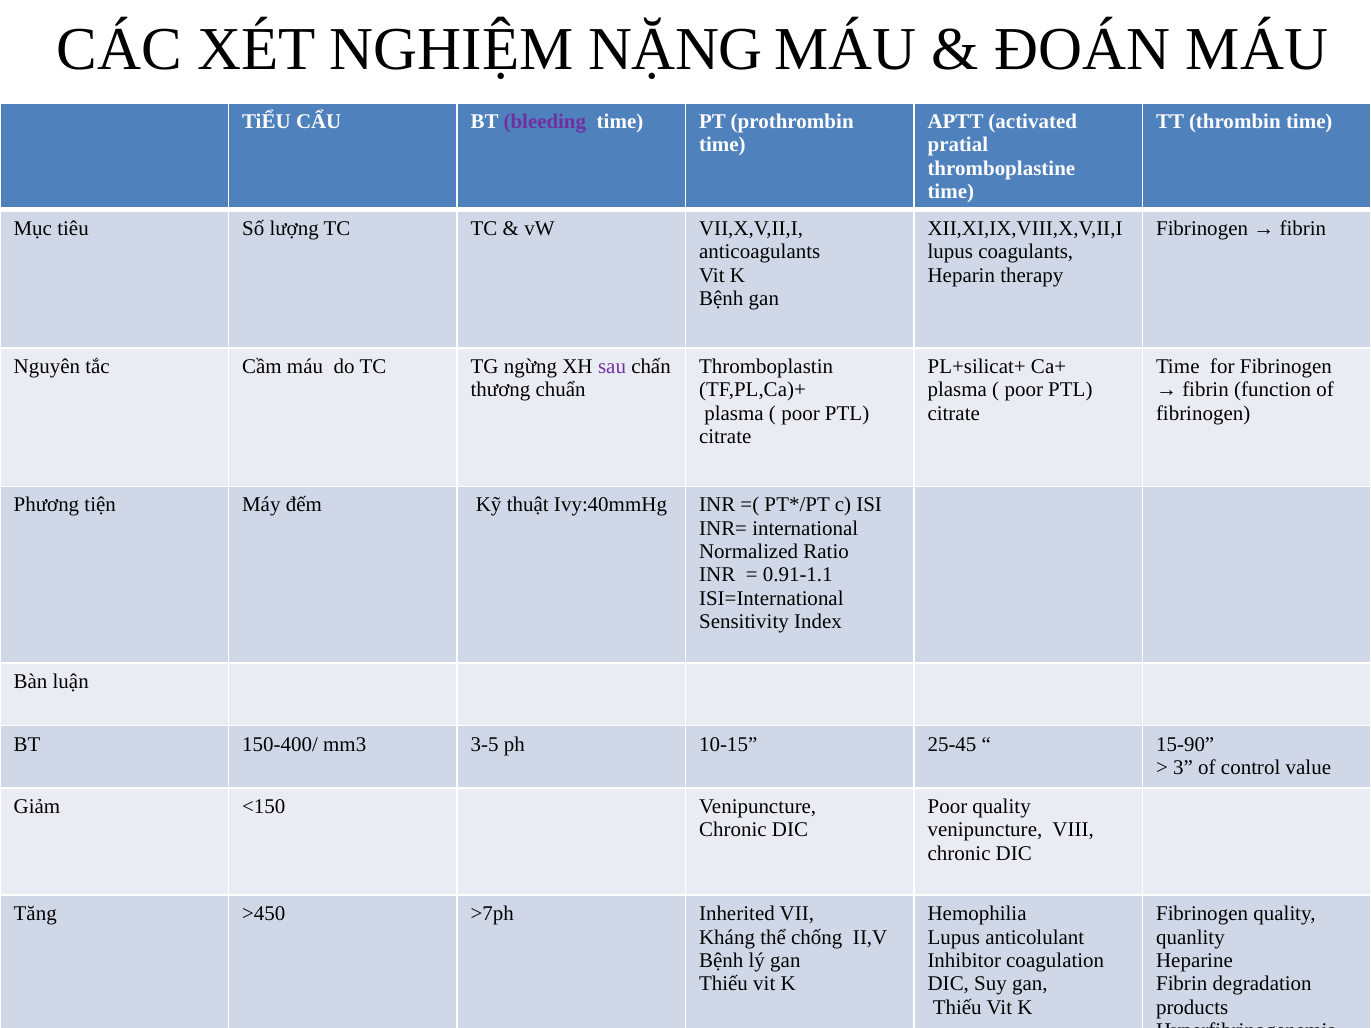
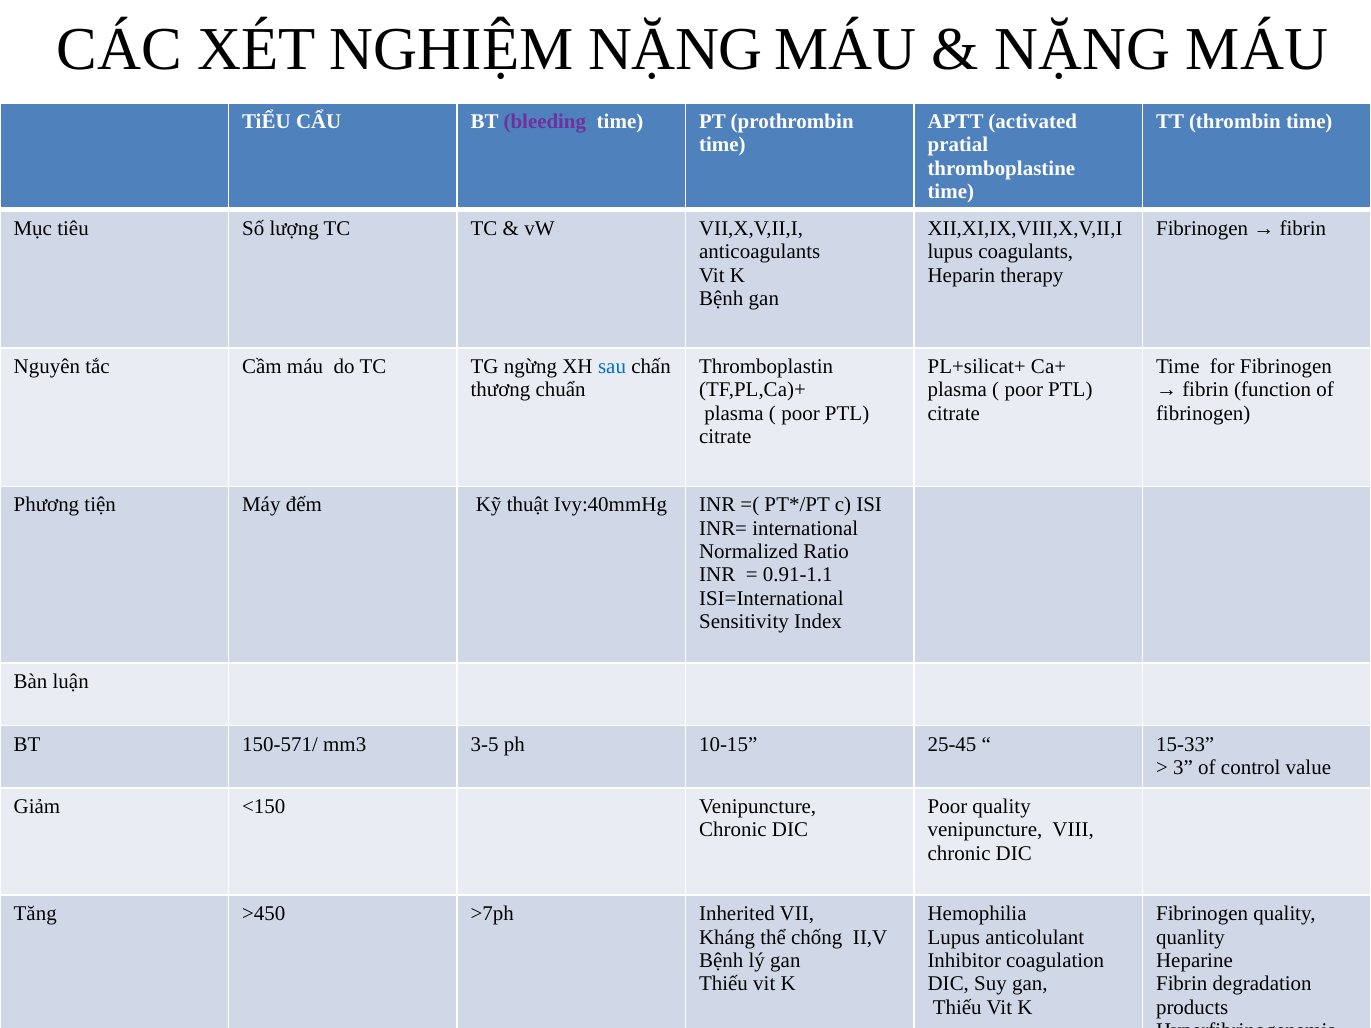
ĐOÁN at (1083, 50): ĐOÁN -> NẶNG
sau colour: purple -> blue
150-400/: 150-400/ -> 150-571/
15-90: 15-90 -> 15-33
